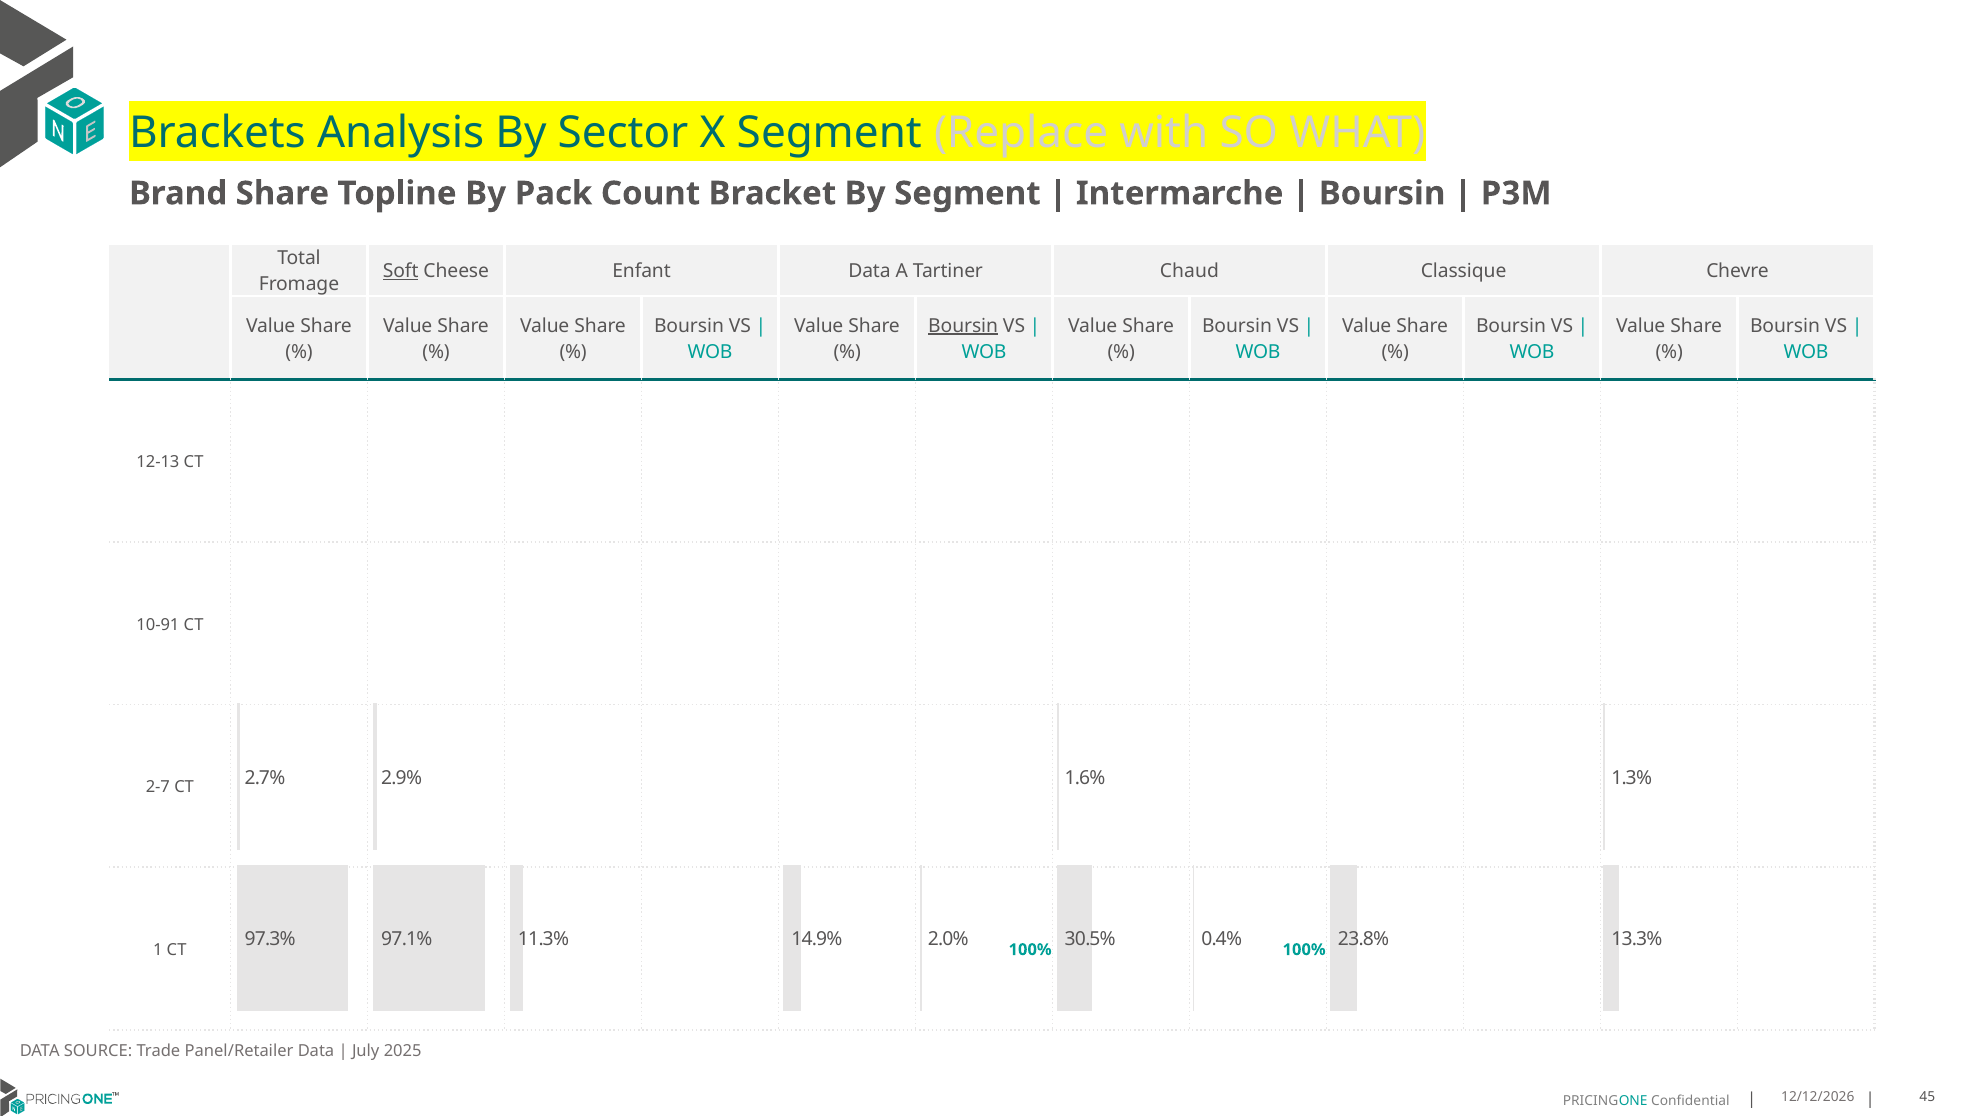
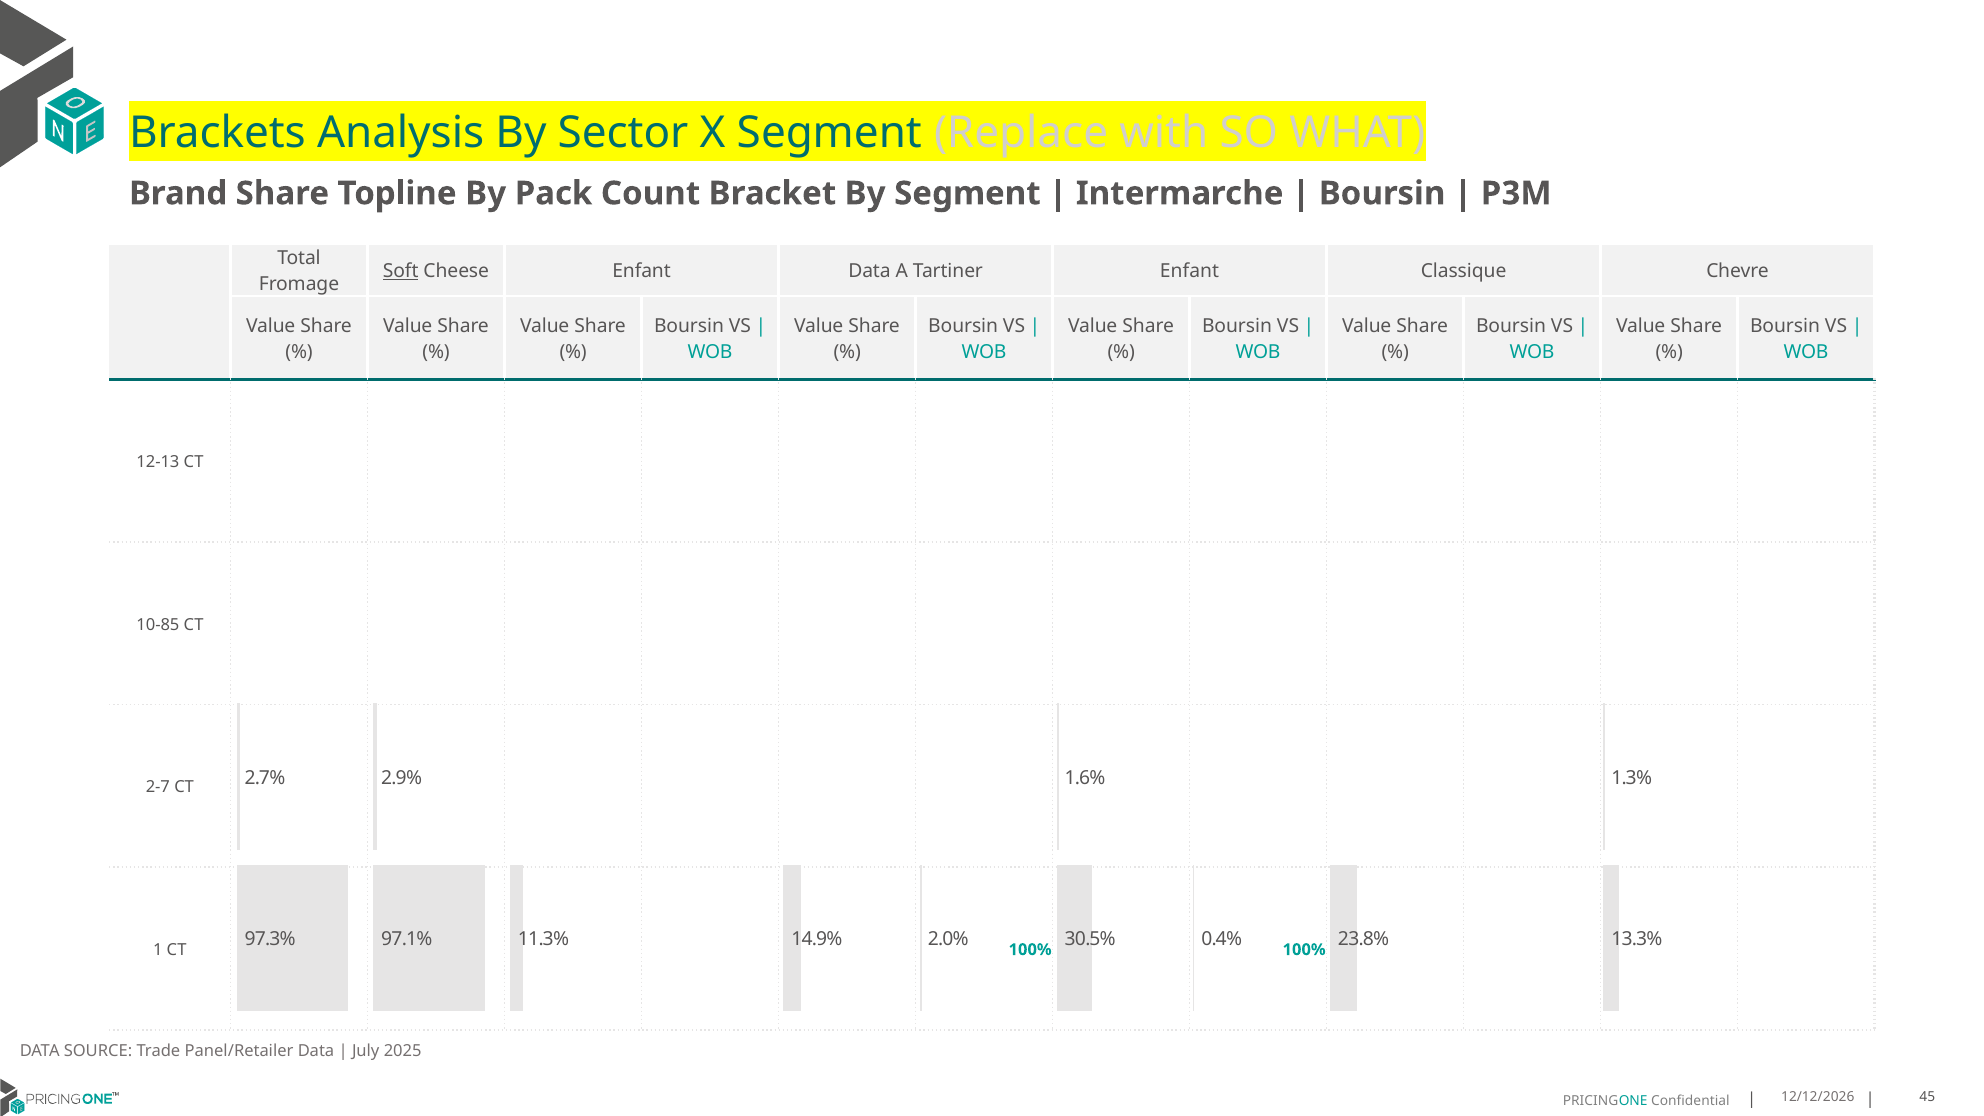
Tartiner Chaud: Chaud -> Enfant
Boursin at (963, 326) underline: present -> none
10-91: 10-91 -> 10-85
